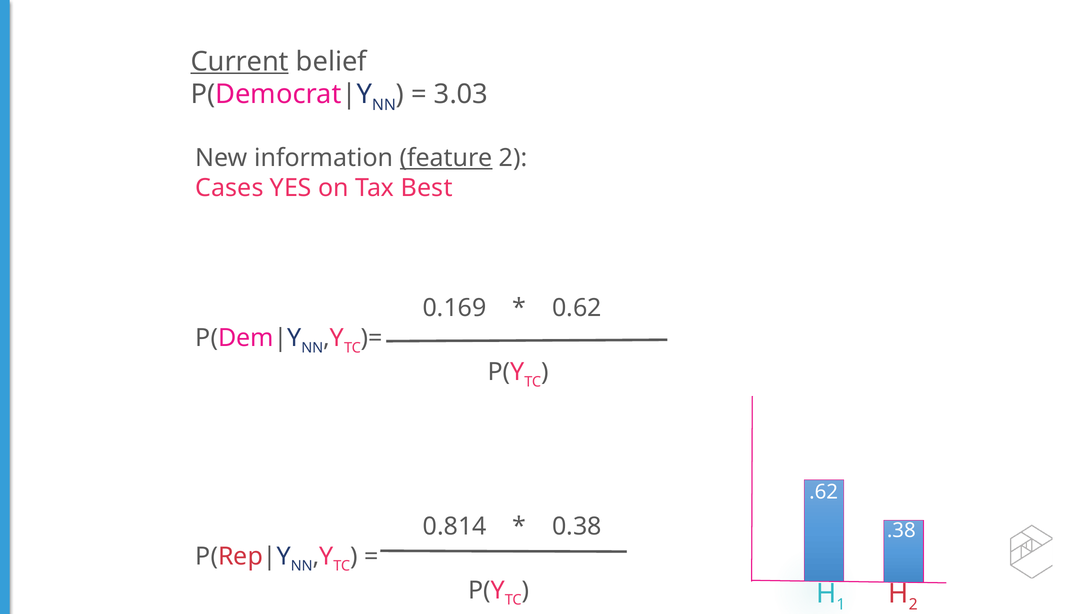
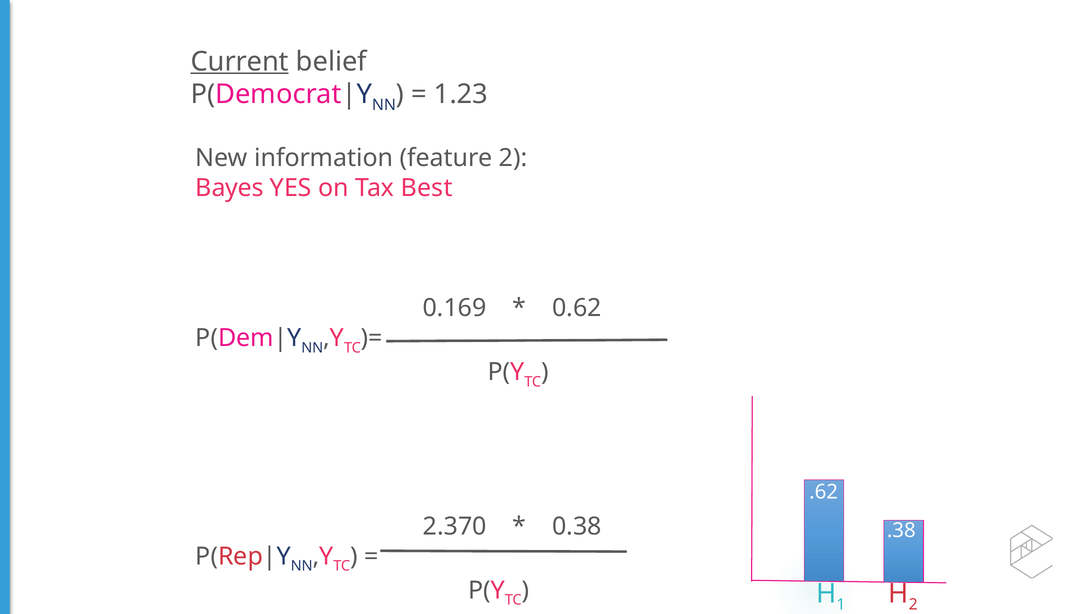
3.03: 3.03 -> 1.23
feature underline: present -> none
Cases: Cases -> Bayes
0.814: 0.814 -> 2.370
